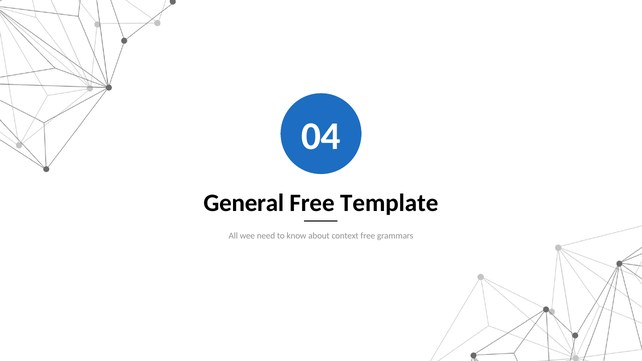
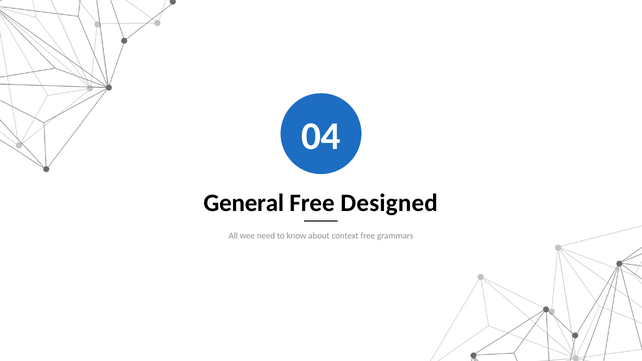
Template: Template -> Designed
